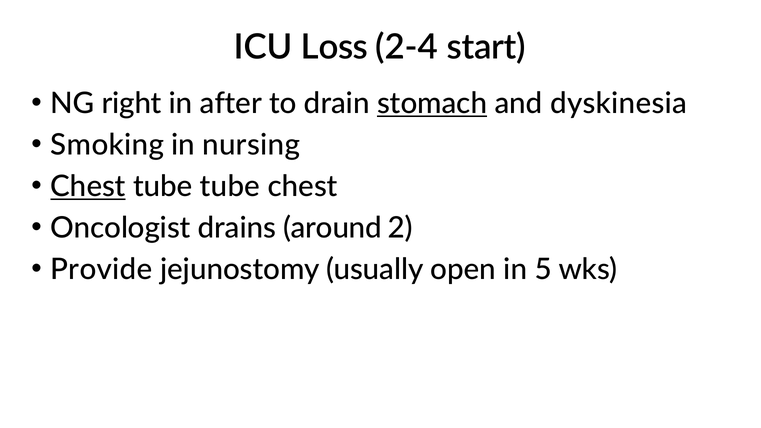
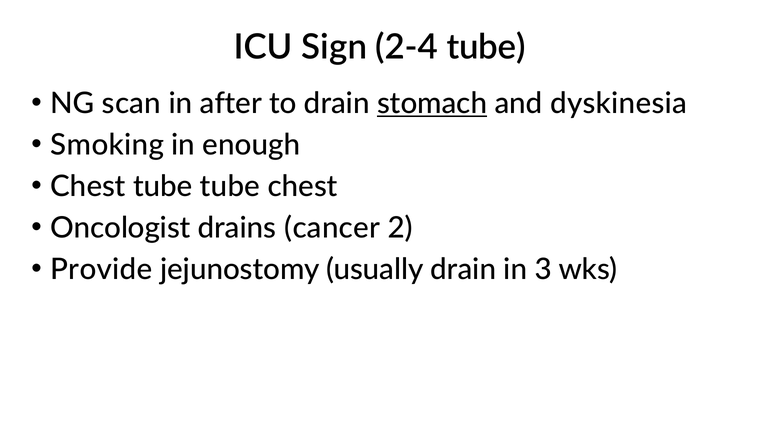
Loss: Loss -> Sign
2-4 start: start -> tube
right: right -> scan
nursing: nursing -> enough
Chest at (88, 187) underline: present -> none
around: around -> cancer
usually open: open -> drain
5: 5 -> 3
